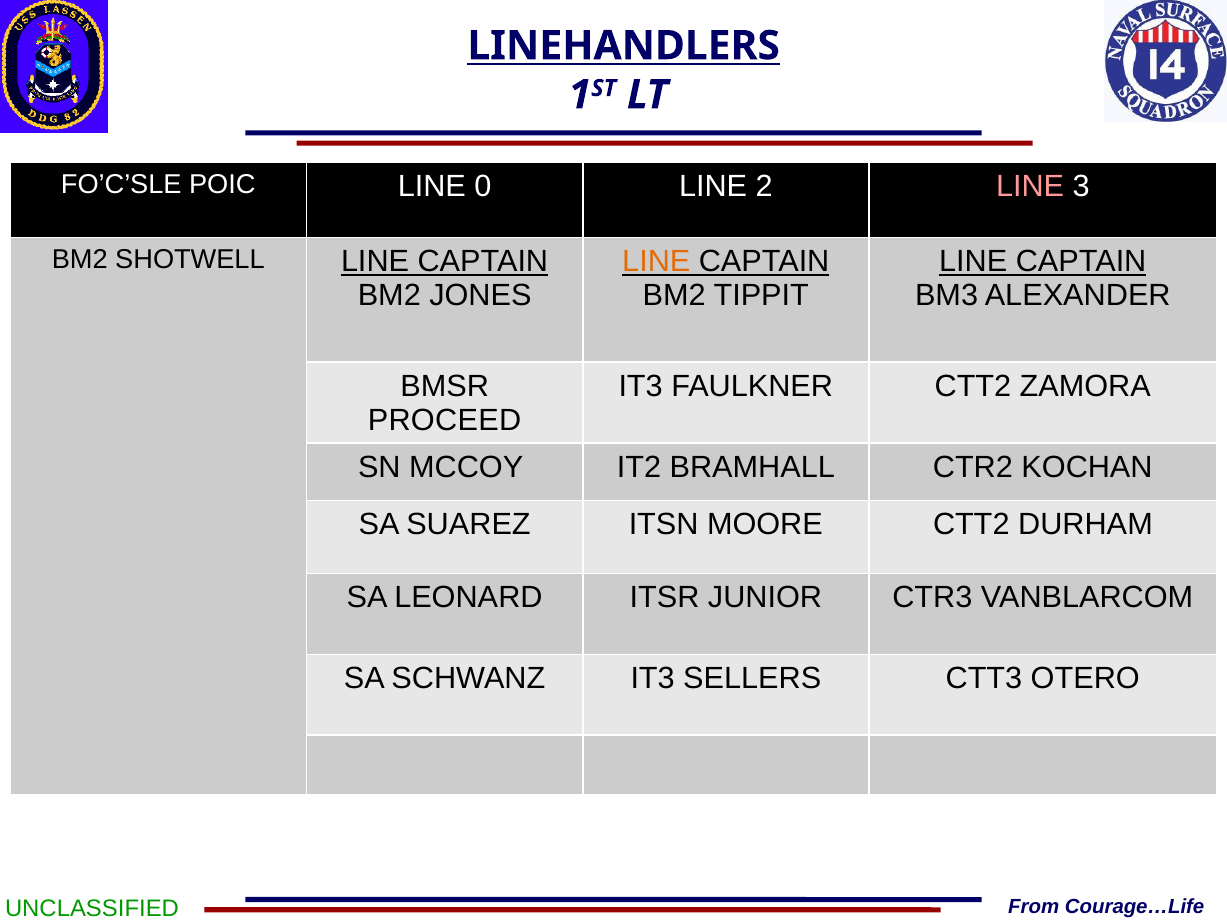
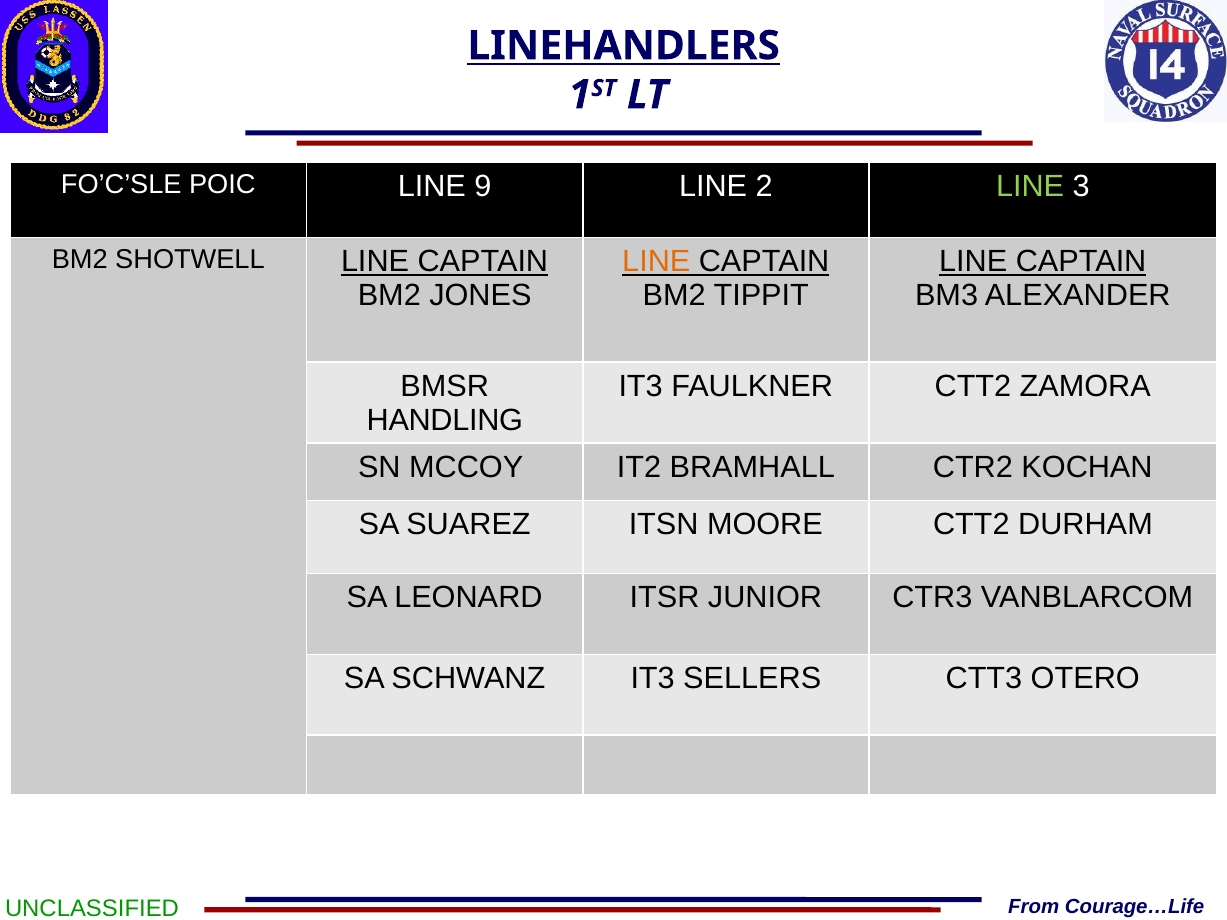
0: 0 -> 9
LINE at (1030, 186) colour: pink -> light green
PROCEED: PROCEED -> HANDLING
